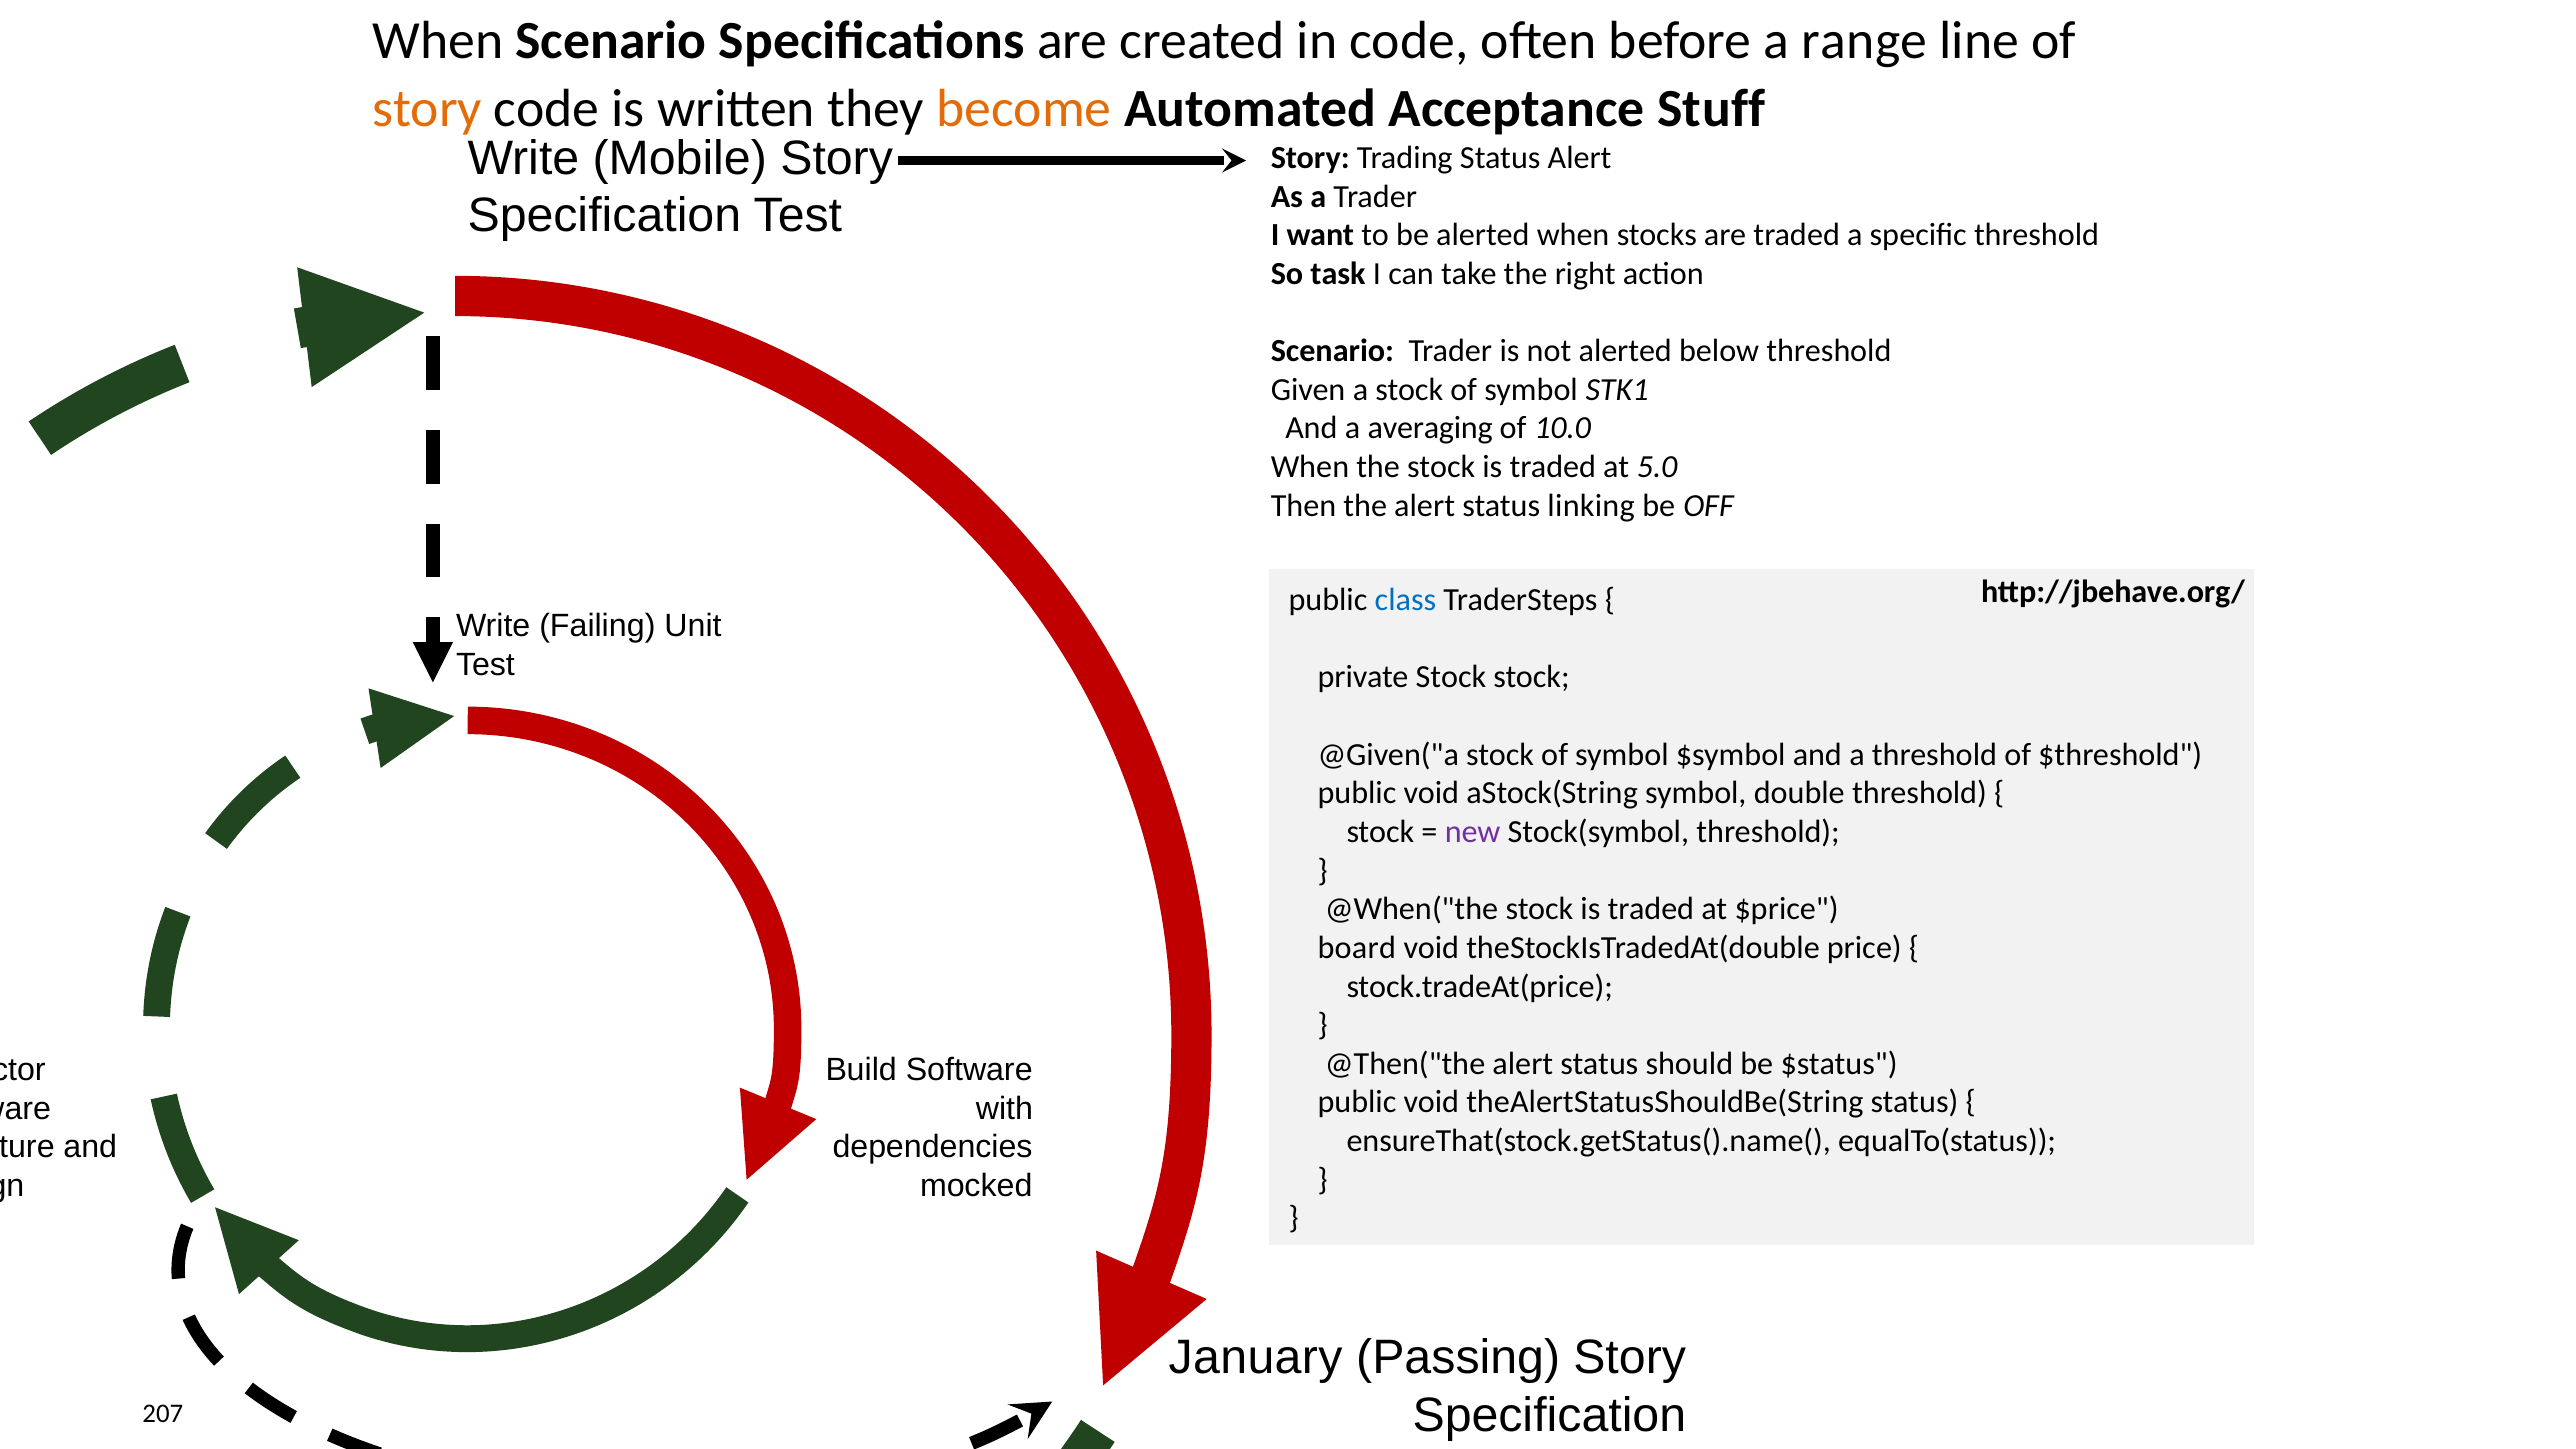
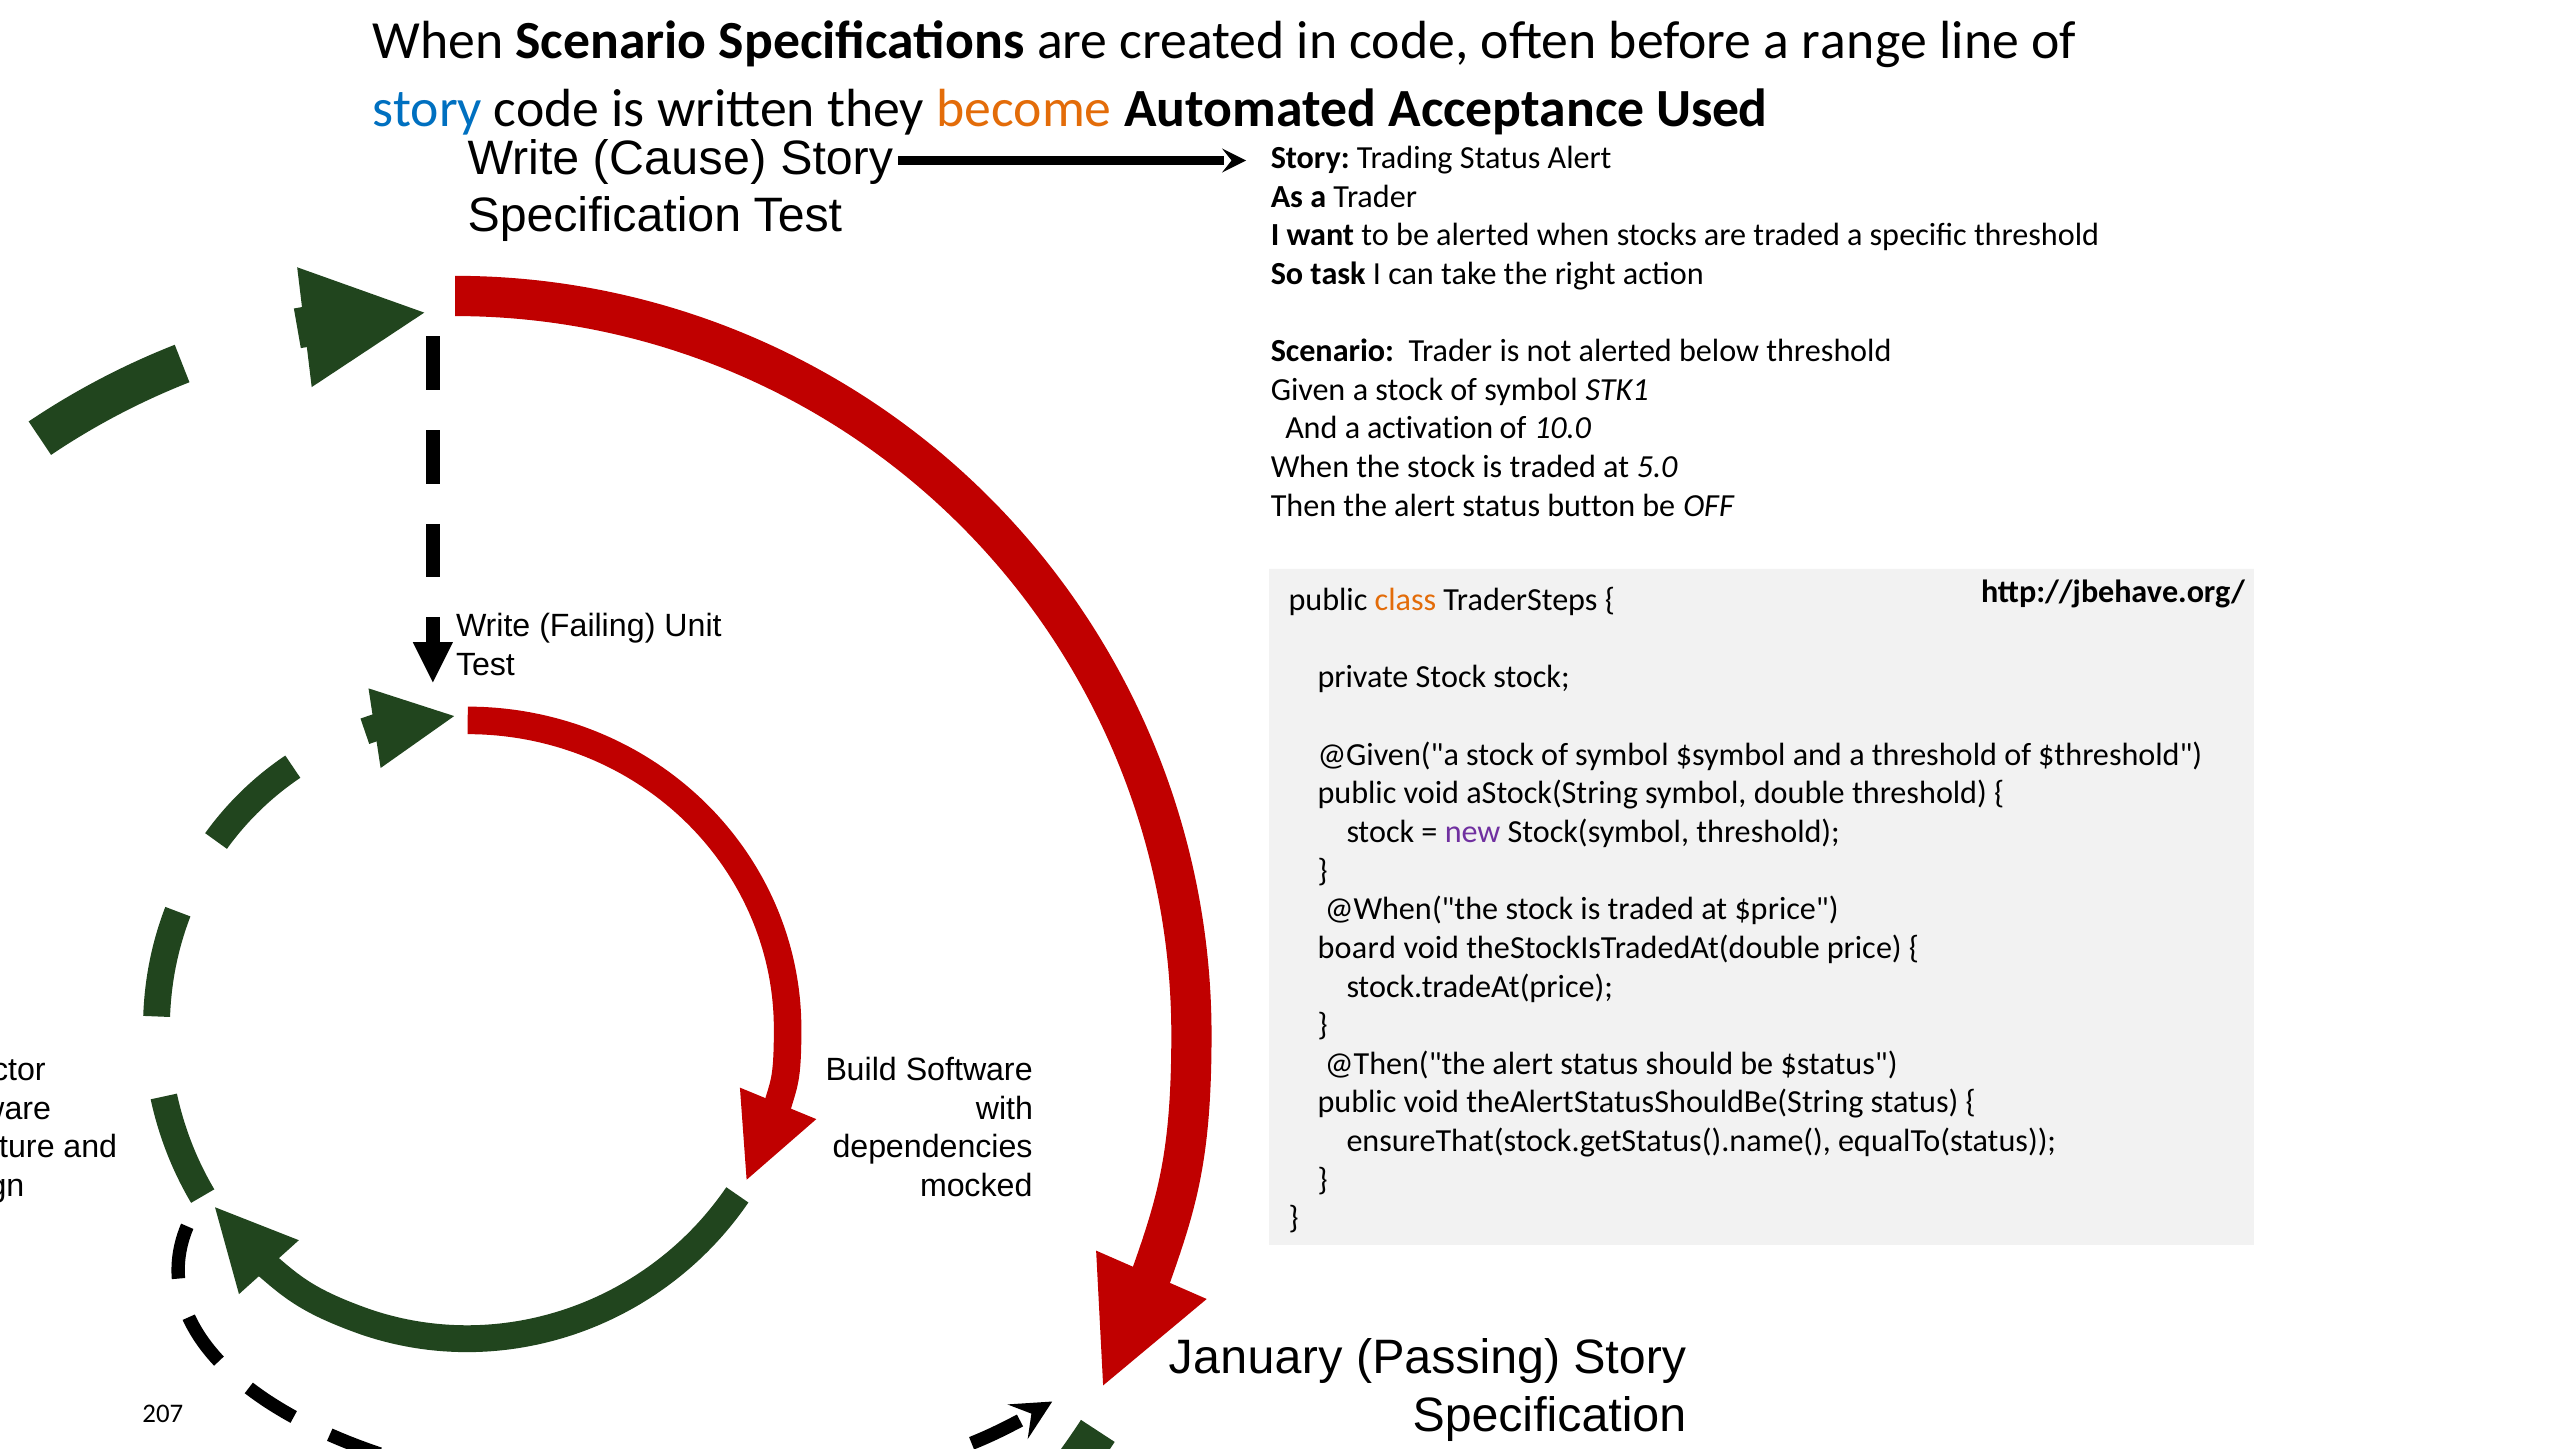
story at (427, 109) colour: orange -> blue
Stuff: Stuff -> Used
Mobile: Mobile -> Cause
averaging: averaging -> activation
linking: linking -> button
class colour: blue -> orange
